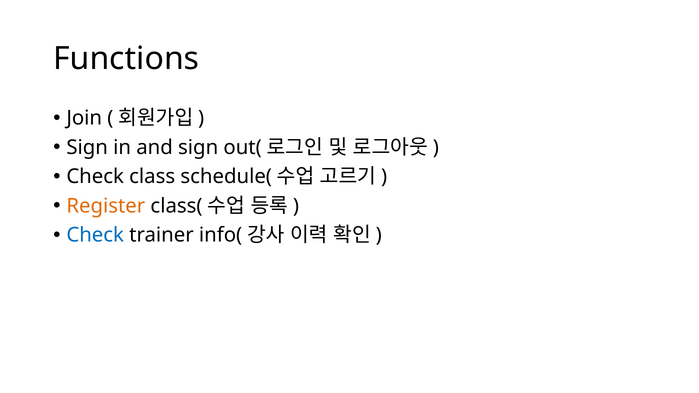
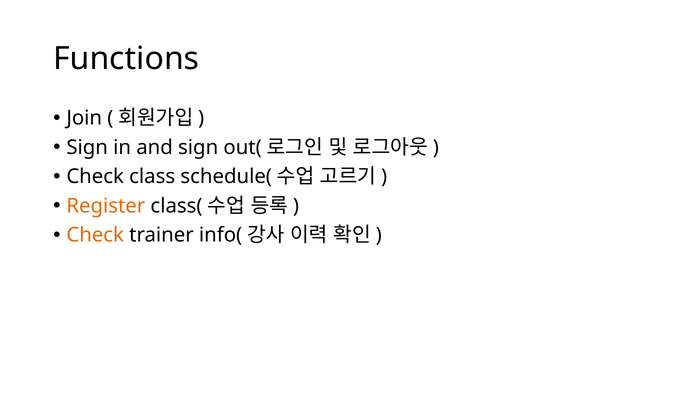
Check at (95, 235) colour: blue -> orange
